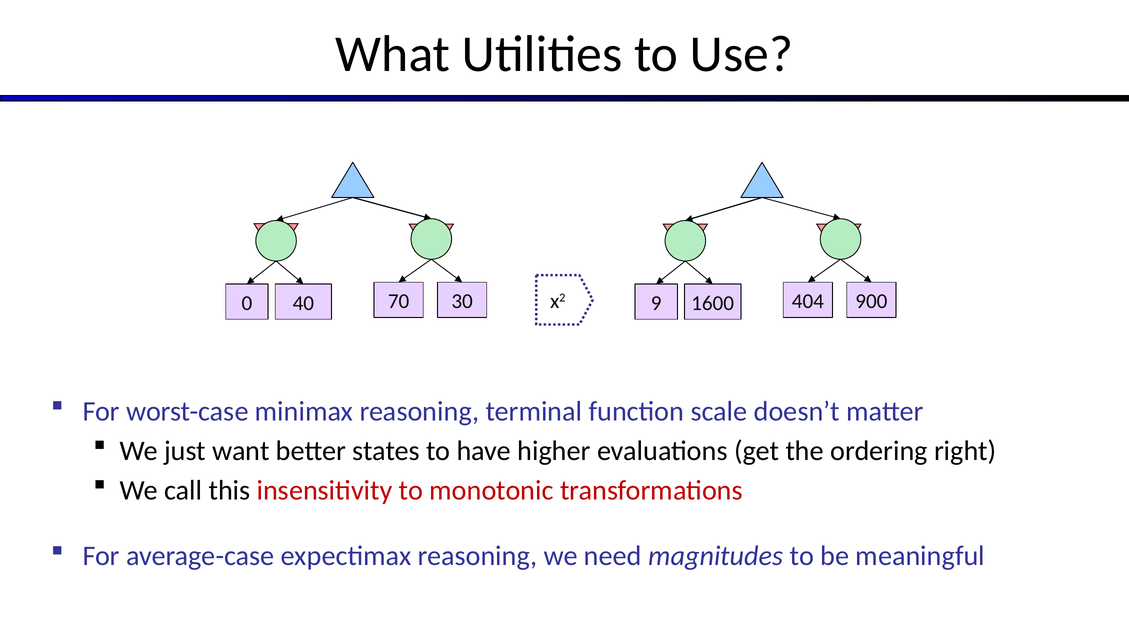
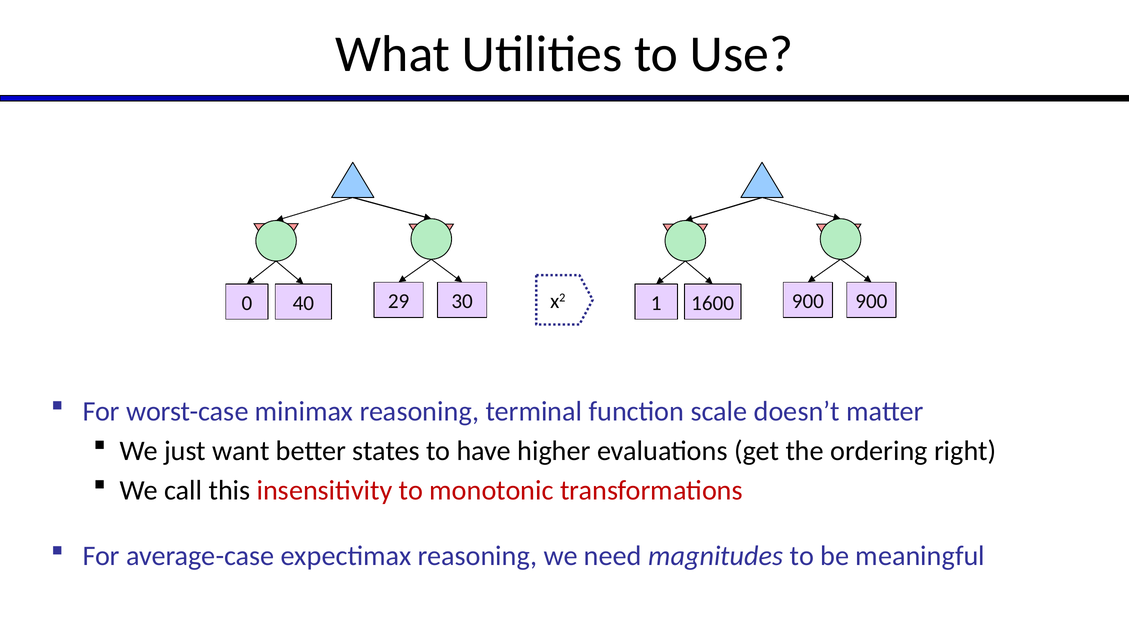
70: 70 -> 29
9: 9 -> 1
1600 404: 404 -> 900
